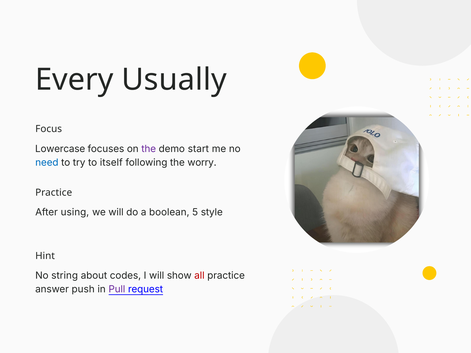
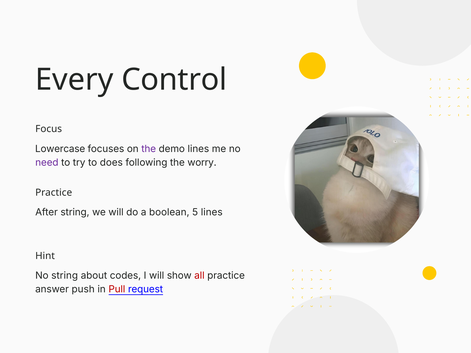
Usually: Usually -> Control
demo start: start -> lines
need colour: blue -> purple
itself: itself -> does
After using: using -> string
5 style: style -> lines
Pull colour: purple -> red
